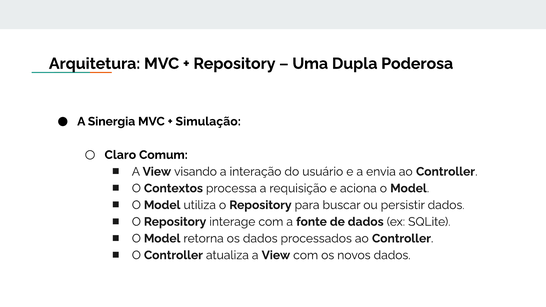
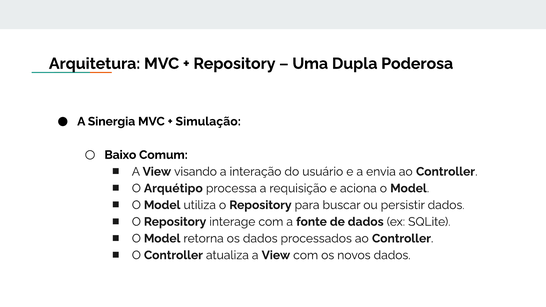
Claro: Claro -> Baixo
Contextos: Contextos -> Arquétipo
